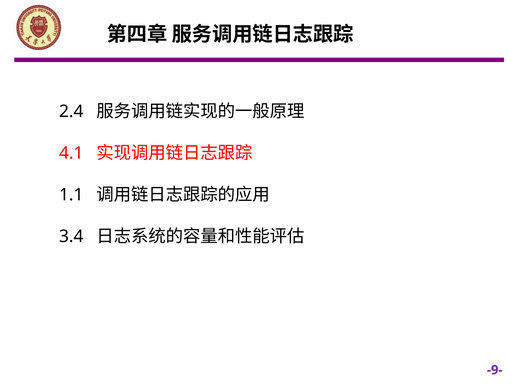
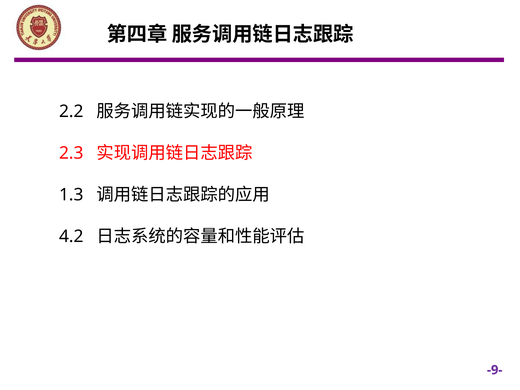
2.4: 2.4 -> 2.2
4.1: 4.1 -> 2.3
1.1: 1.1 -> 1.3
3.4: 3.4 -> 4.2
